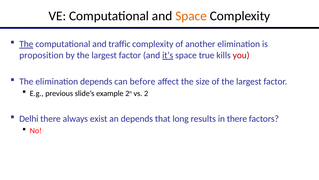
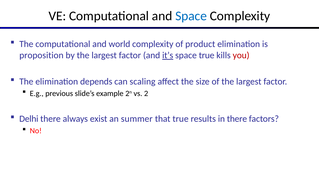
Space at (191, 16) colour: orange -> blue
The at (26, 44) underline: present -> none
traffic: traffic -> world
another: another -> product
before: before -> scaling
an depends: depends -> summer
that long: long -> true
